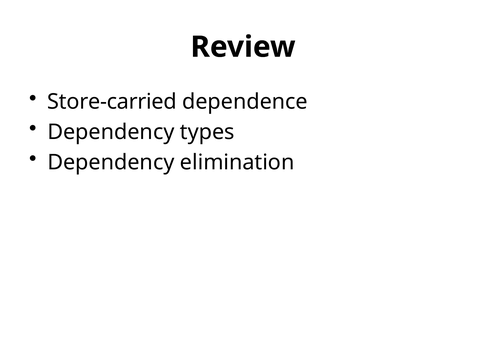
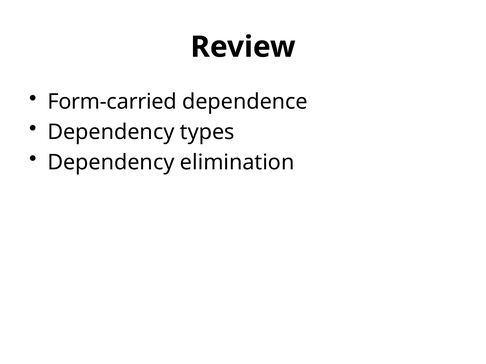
Store-carried: Store-carried -> Form-carried
